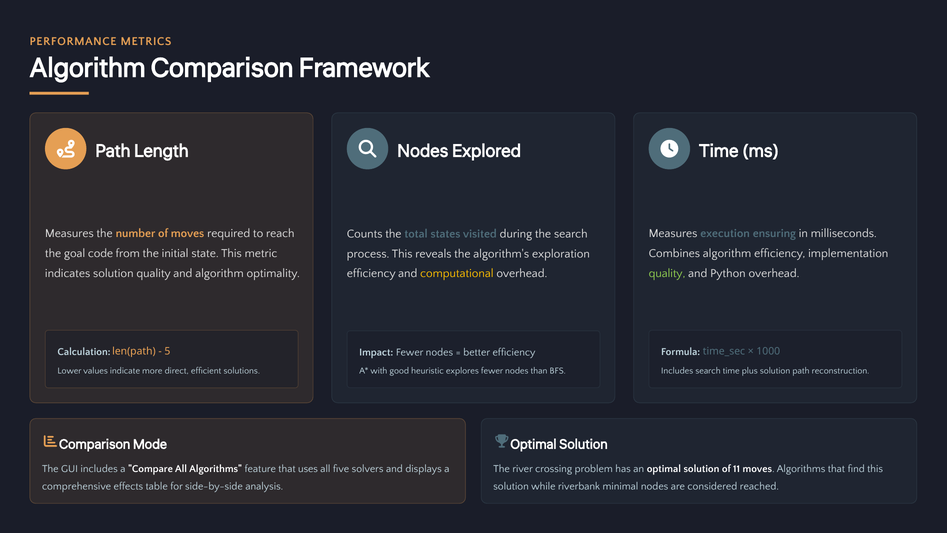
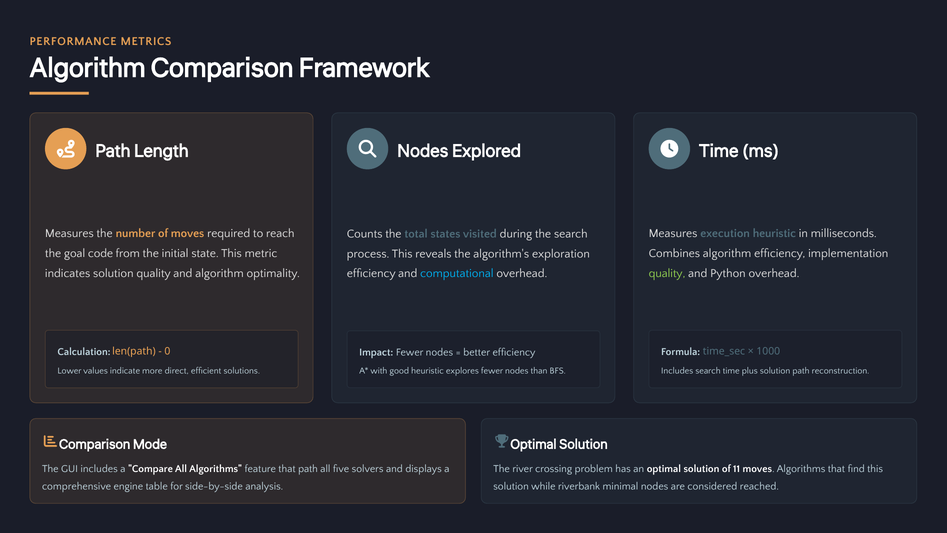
execution ensuring: ensuring -> heuristic
computational colour: yellow -> light blue
5: 5 -> 0
that uses: uses -> path
effects: effects -> engine
